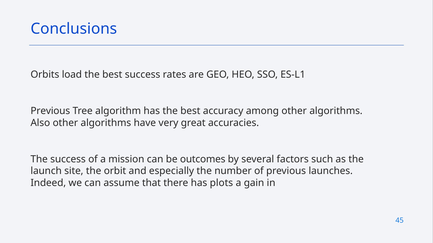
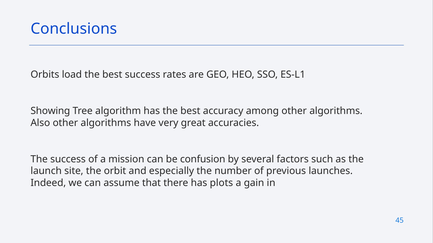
Previous at (50, 111): Previous -> Showing
outcomes: outcomes -> confusion
